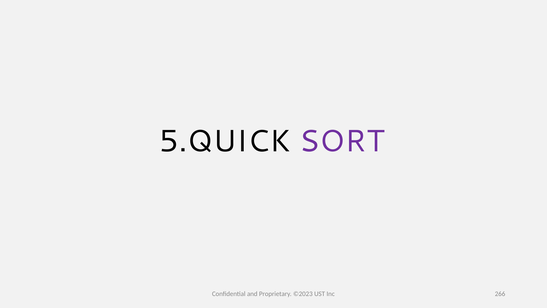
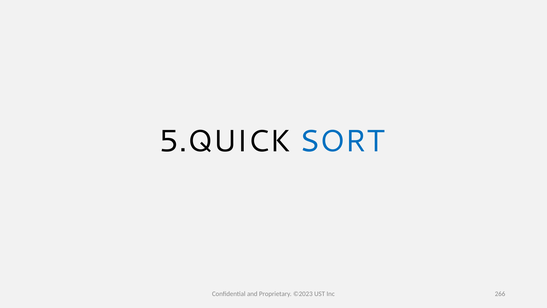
SORT colour: purple -> blue
